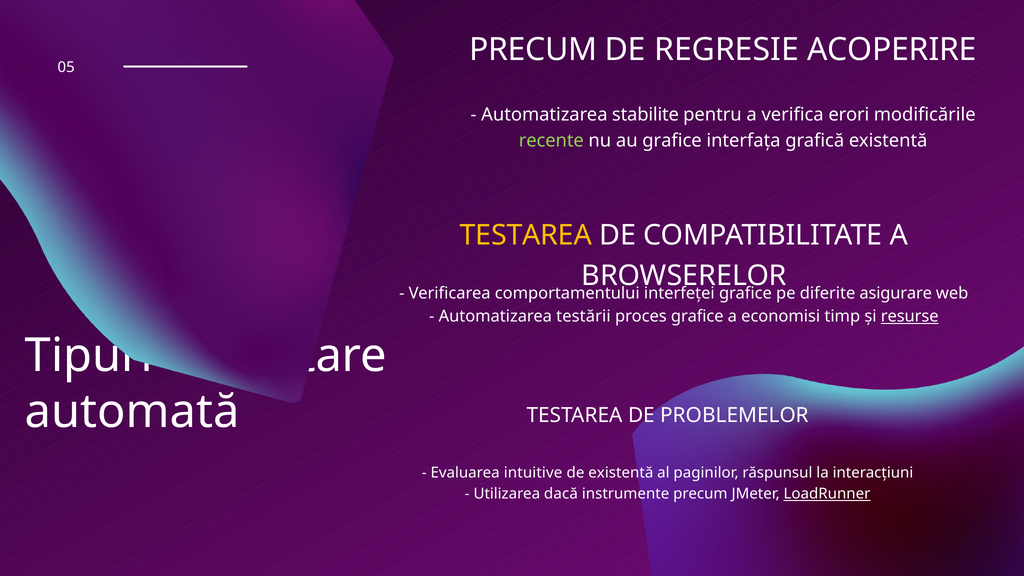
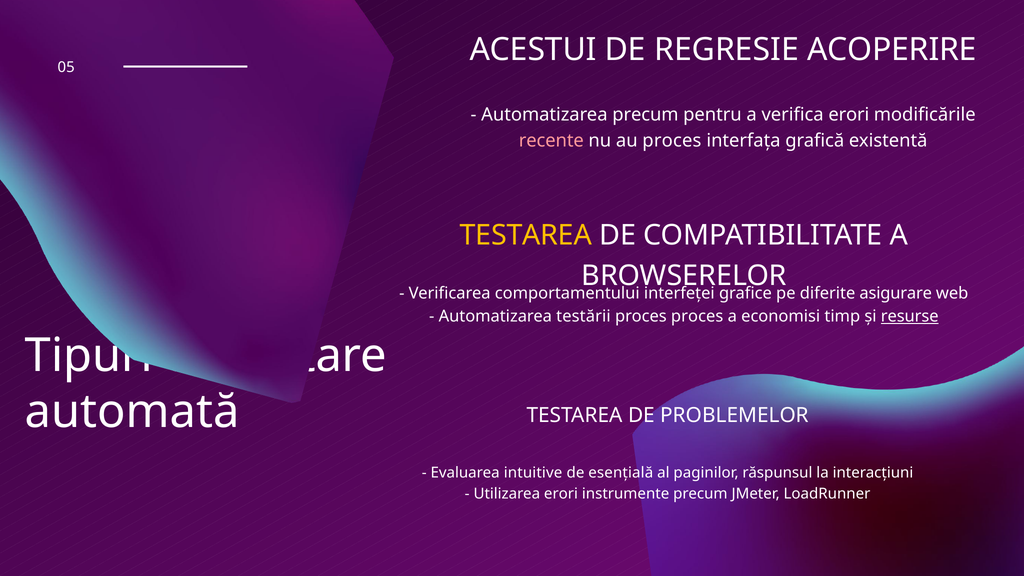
PRECUM at (533, 50): PRECUM -> ACESTUI
Automatizarea stabilite: stabilite -> precum
recente colour: light green -> pink
au grafice: grafice -> proces
proces grafice: grafice -> proces
de existentă: existentă -> esențială
Utilizarea dacă: dacă -> erori
LoadRunner underline: present -> none
